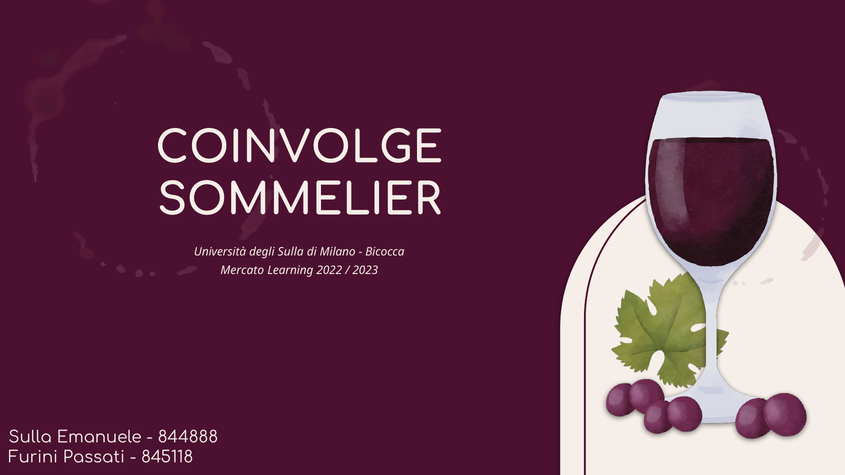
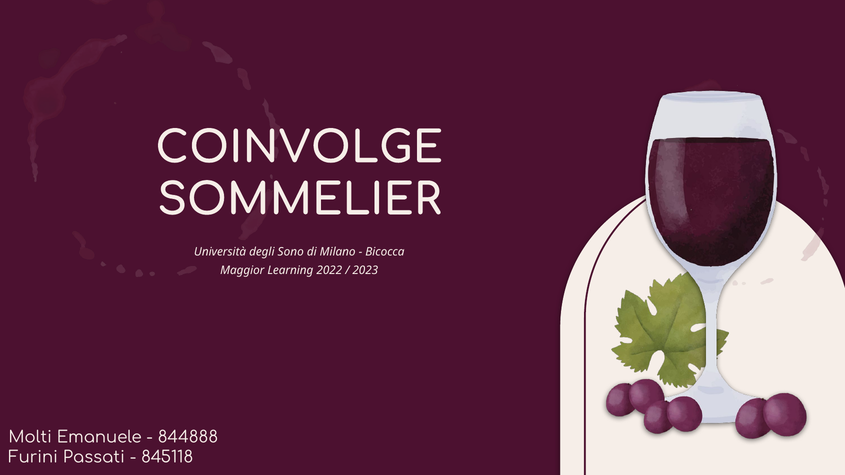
degli Sulla: Sulla -> Sono
Mercato: Mercato -> Maggior
Sulla at (30, 438): Sulla -> Molti
